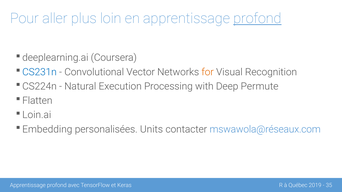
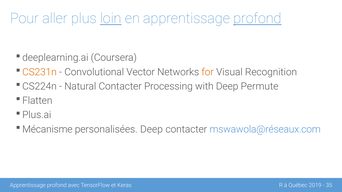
loin underline: none -> present
CS231n colour: blue -> orange
Natural Execution: Execution -> Contacter
Loin.ai: Loin.ai -> Plus.ai
Embedding: Embedding -> Mécanisme
personalisées Units: Units -> Deep
